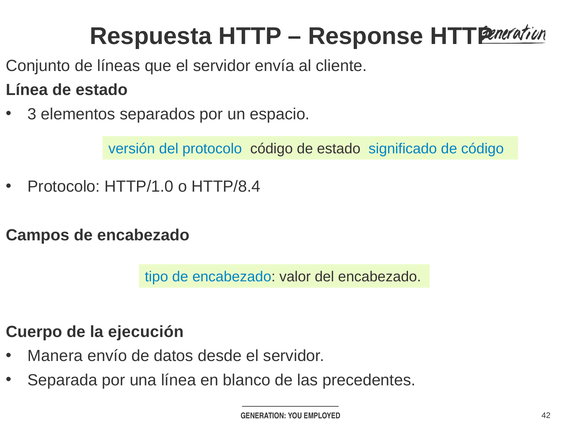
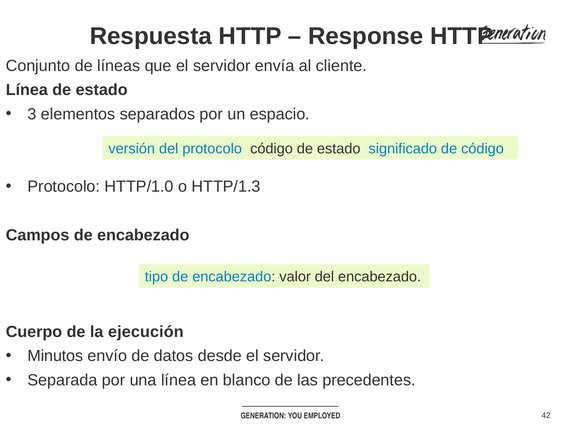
HTTP/8.4: HTTP/8.4 -> HTTP/1.3
Manera: Manera -> Minutos
